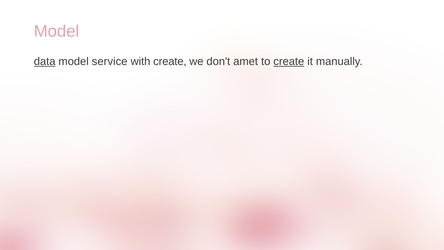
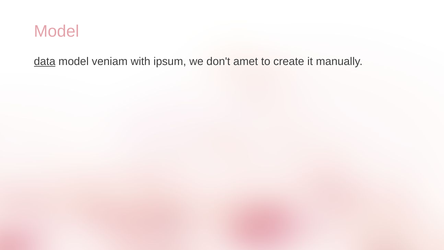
service: service -> veniam
with create: create -> ipsum
create at (289, 61) underline: present -> none
